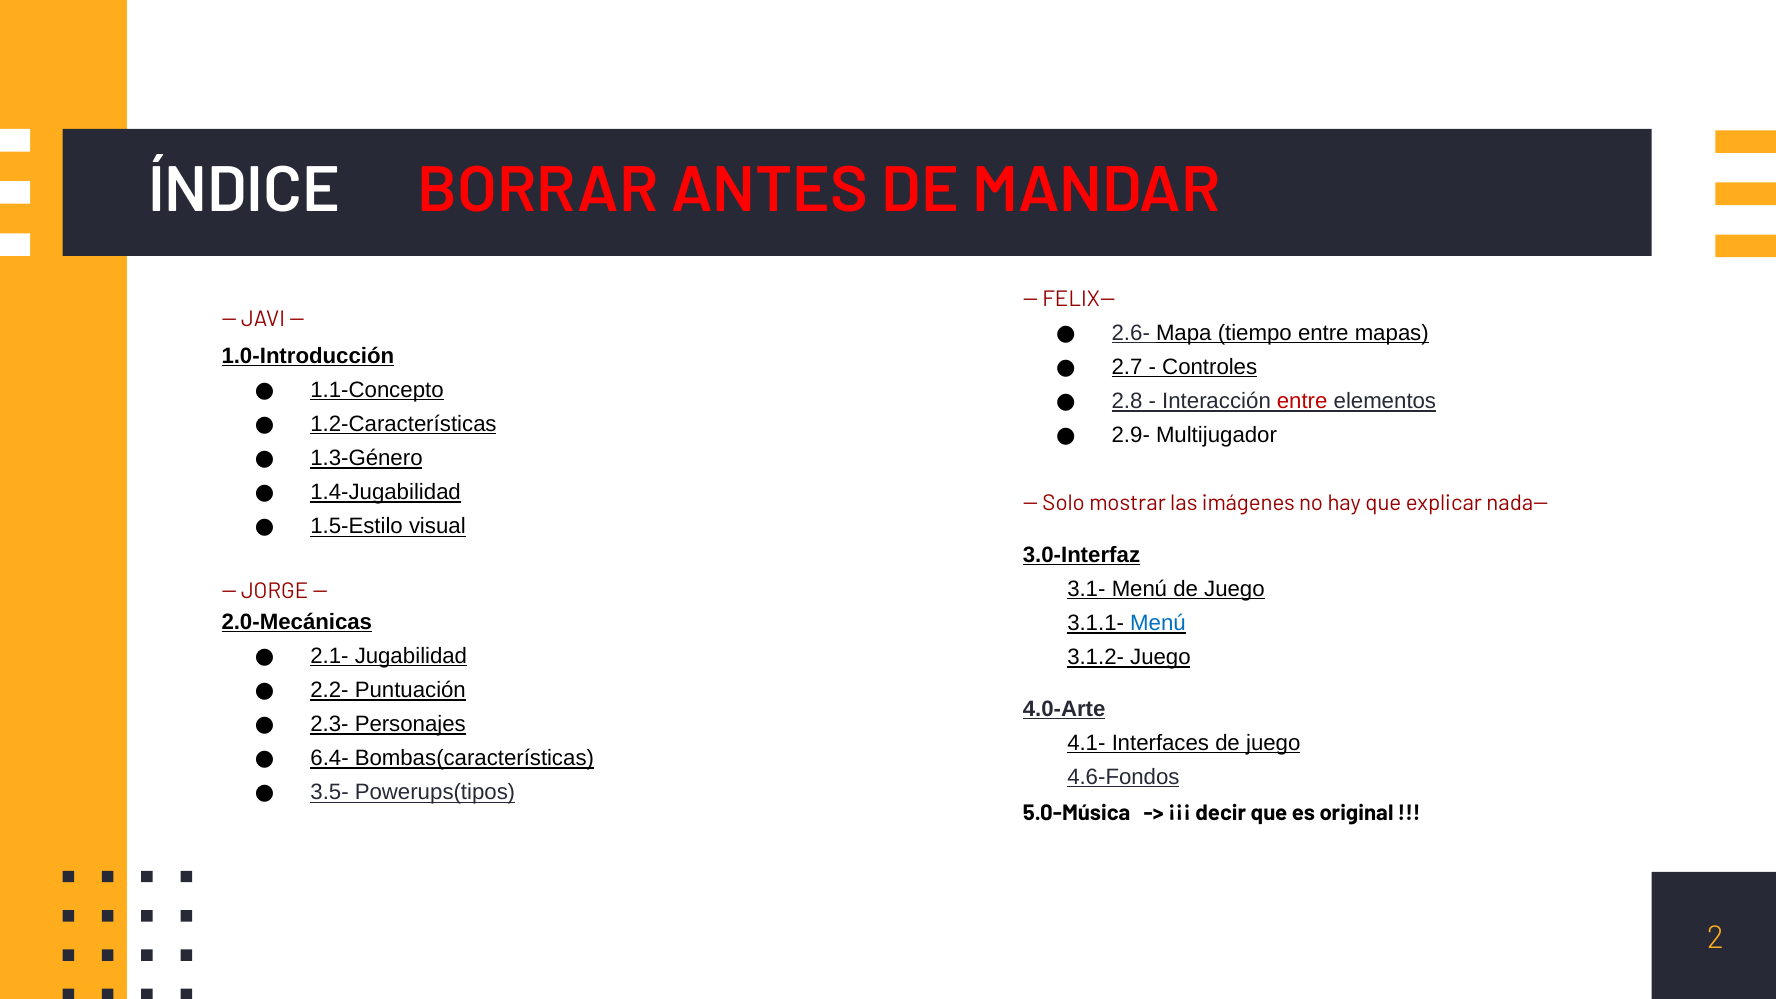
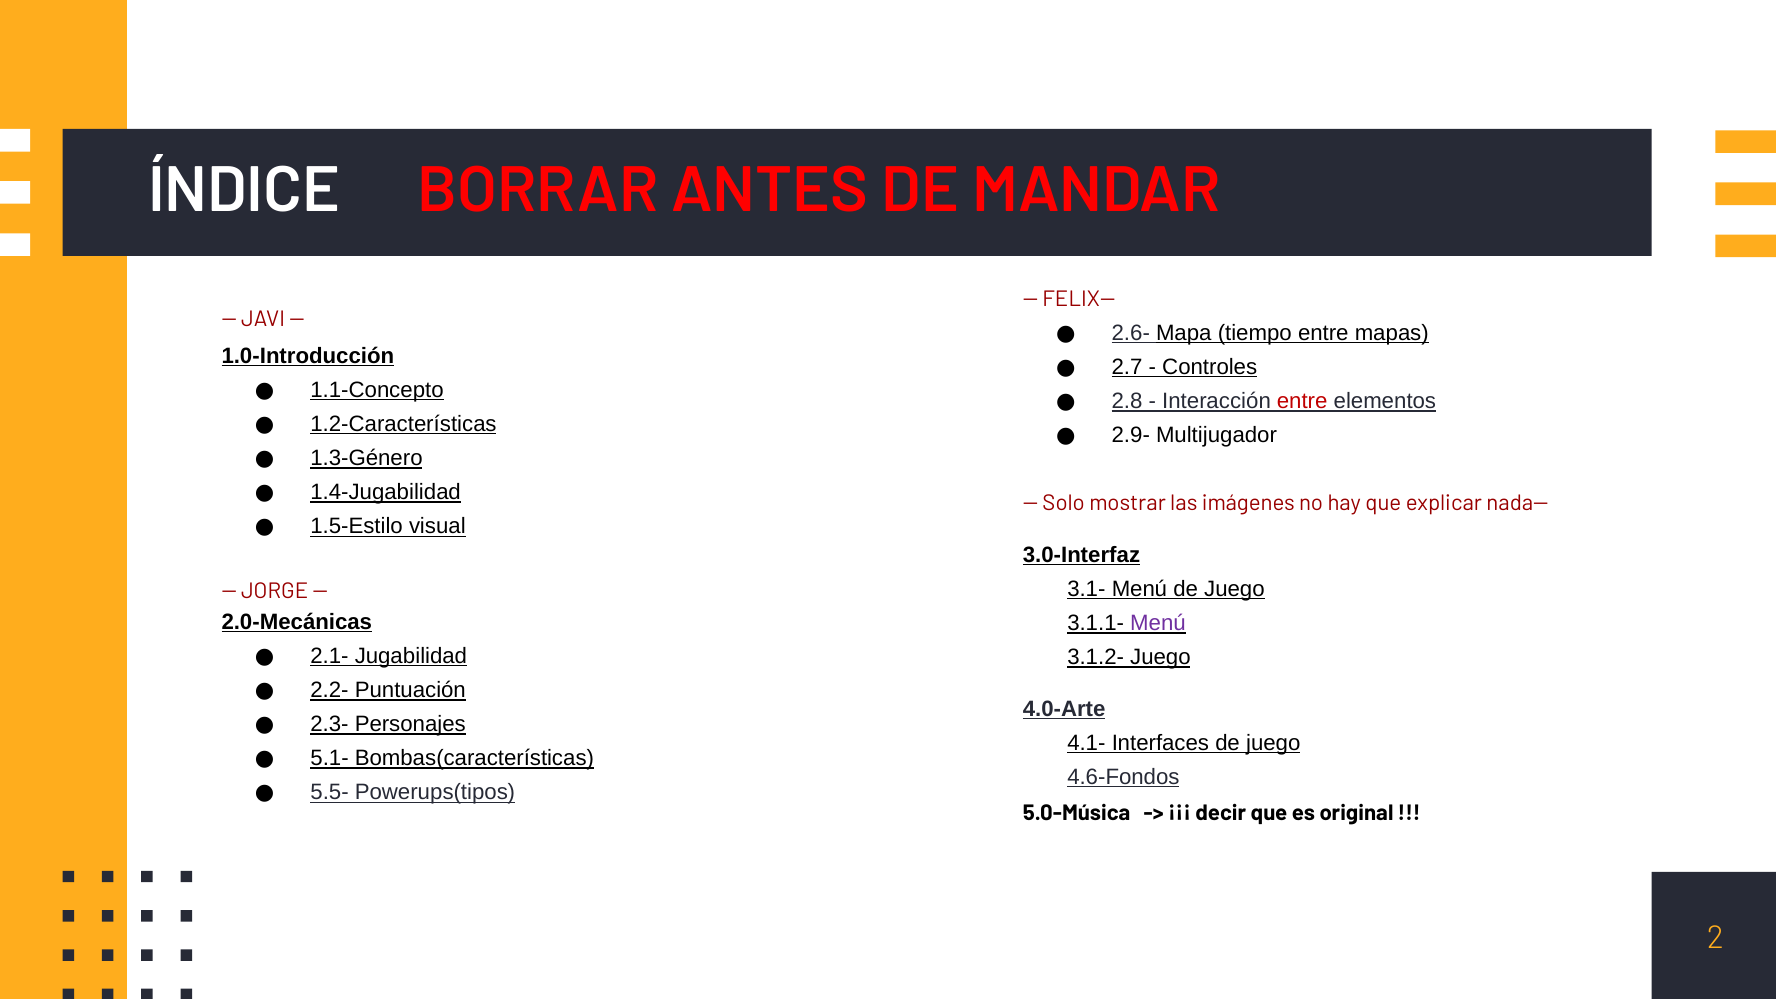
Menú at (1158, 623) colour: blue -> purple
6.4-: 6.4- -> 5.1-
3.5-: 3.5- -> 5.5-
